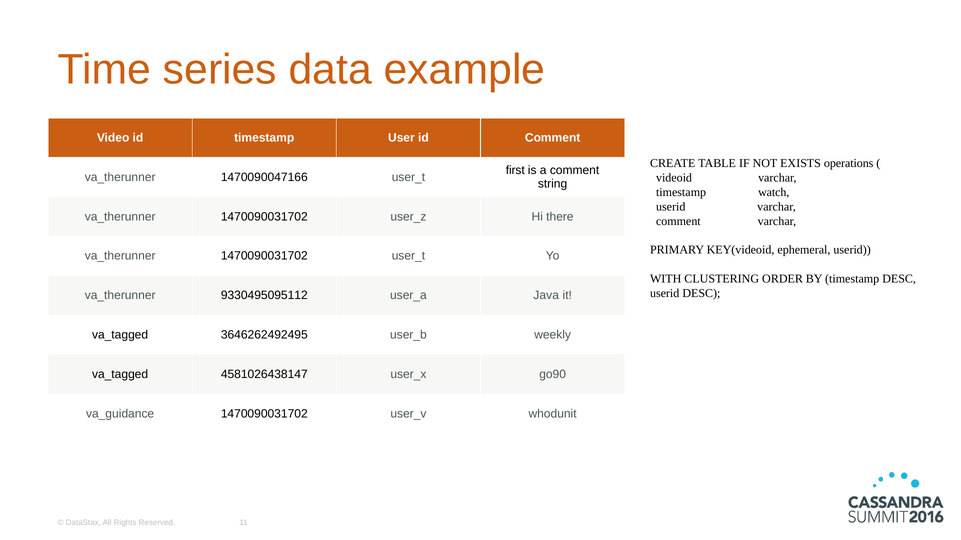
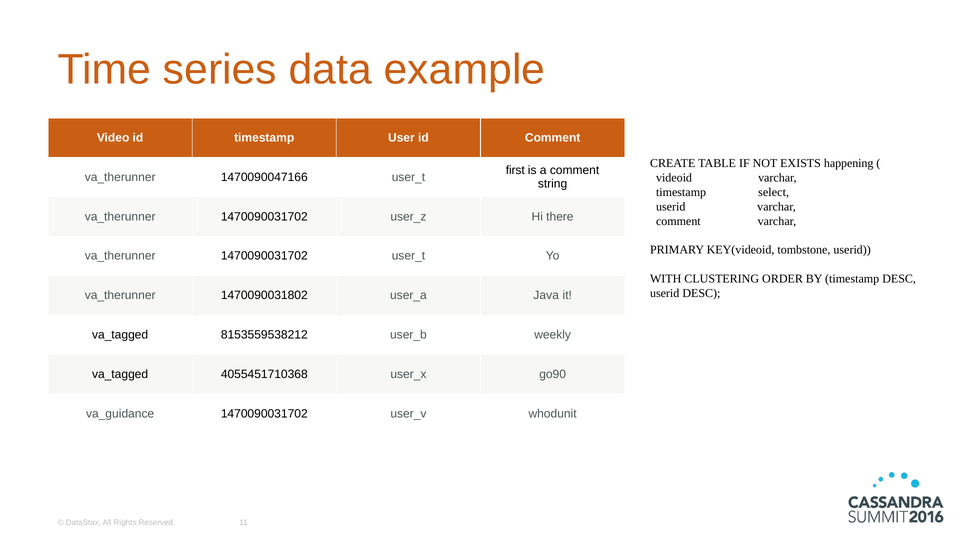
operations: operations -> happening
watch: watch -> select
ephemeral: ephemeral -> tombstone
9330495095112: 9330495095112 -> 1470090031802
3646262492495: 3646262492495 -> 8153559538212
4581026438147: 4581026438147 -> 4055451710368
